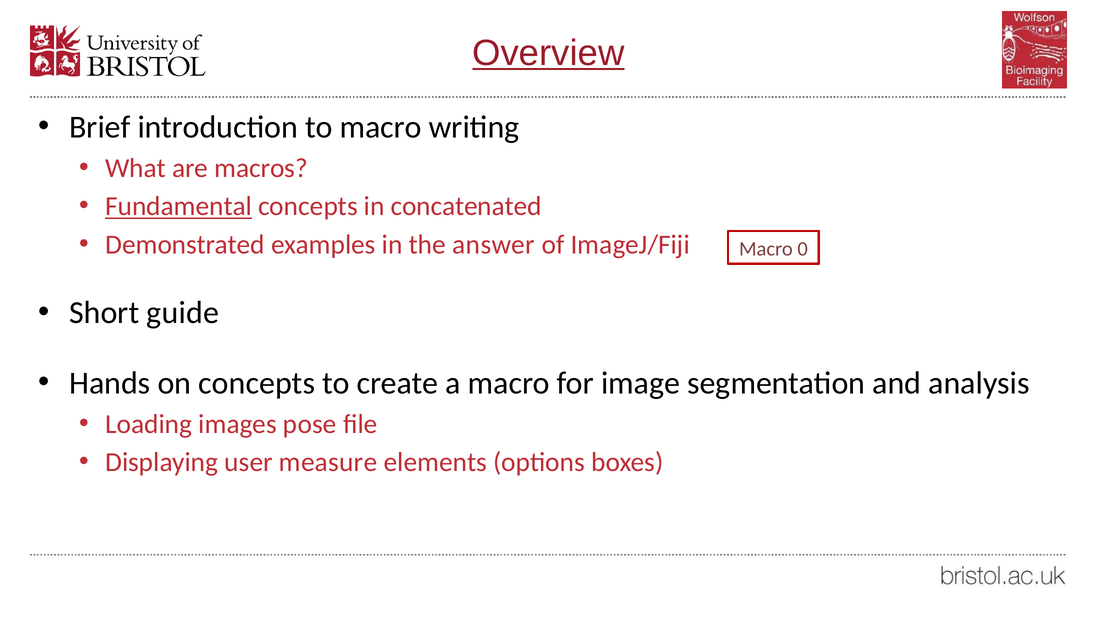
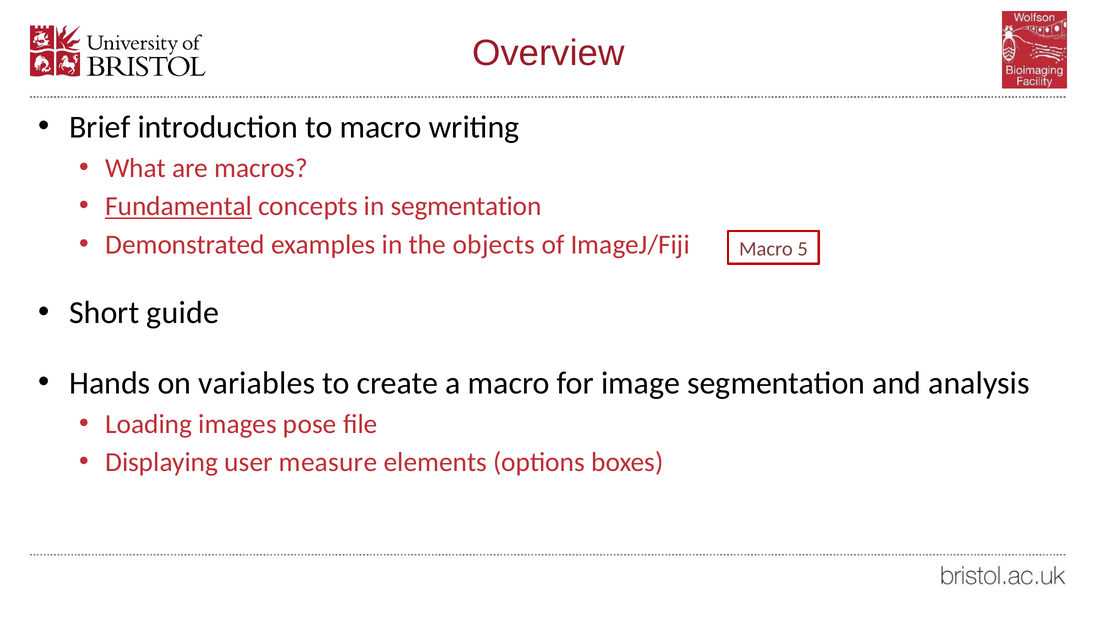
Overview underline: present -> none
in concatenated: concatenated -> segmentation
answer: answer -> objects
0: 0 -> 5
on concepts: concepts -> variables
